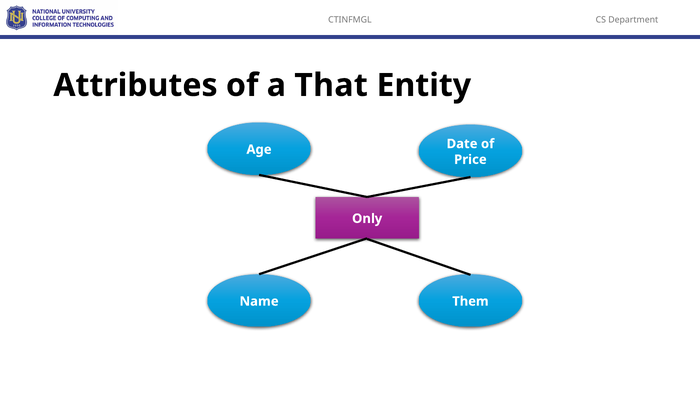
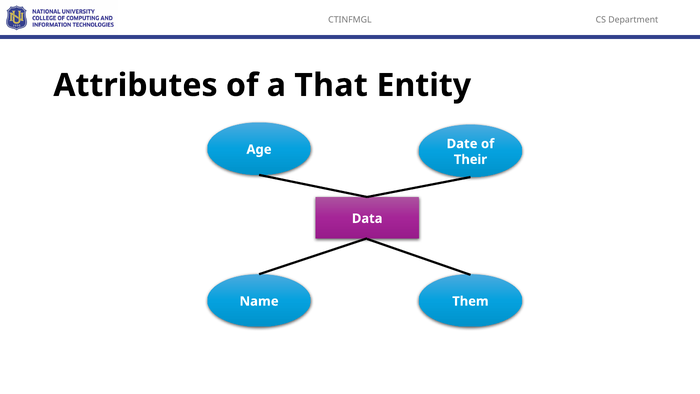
Price: Price -> Their
Only: Only -> Data
